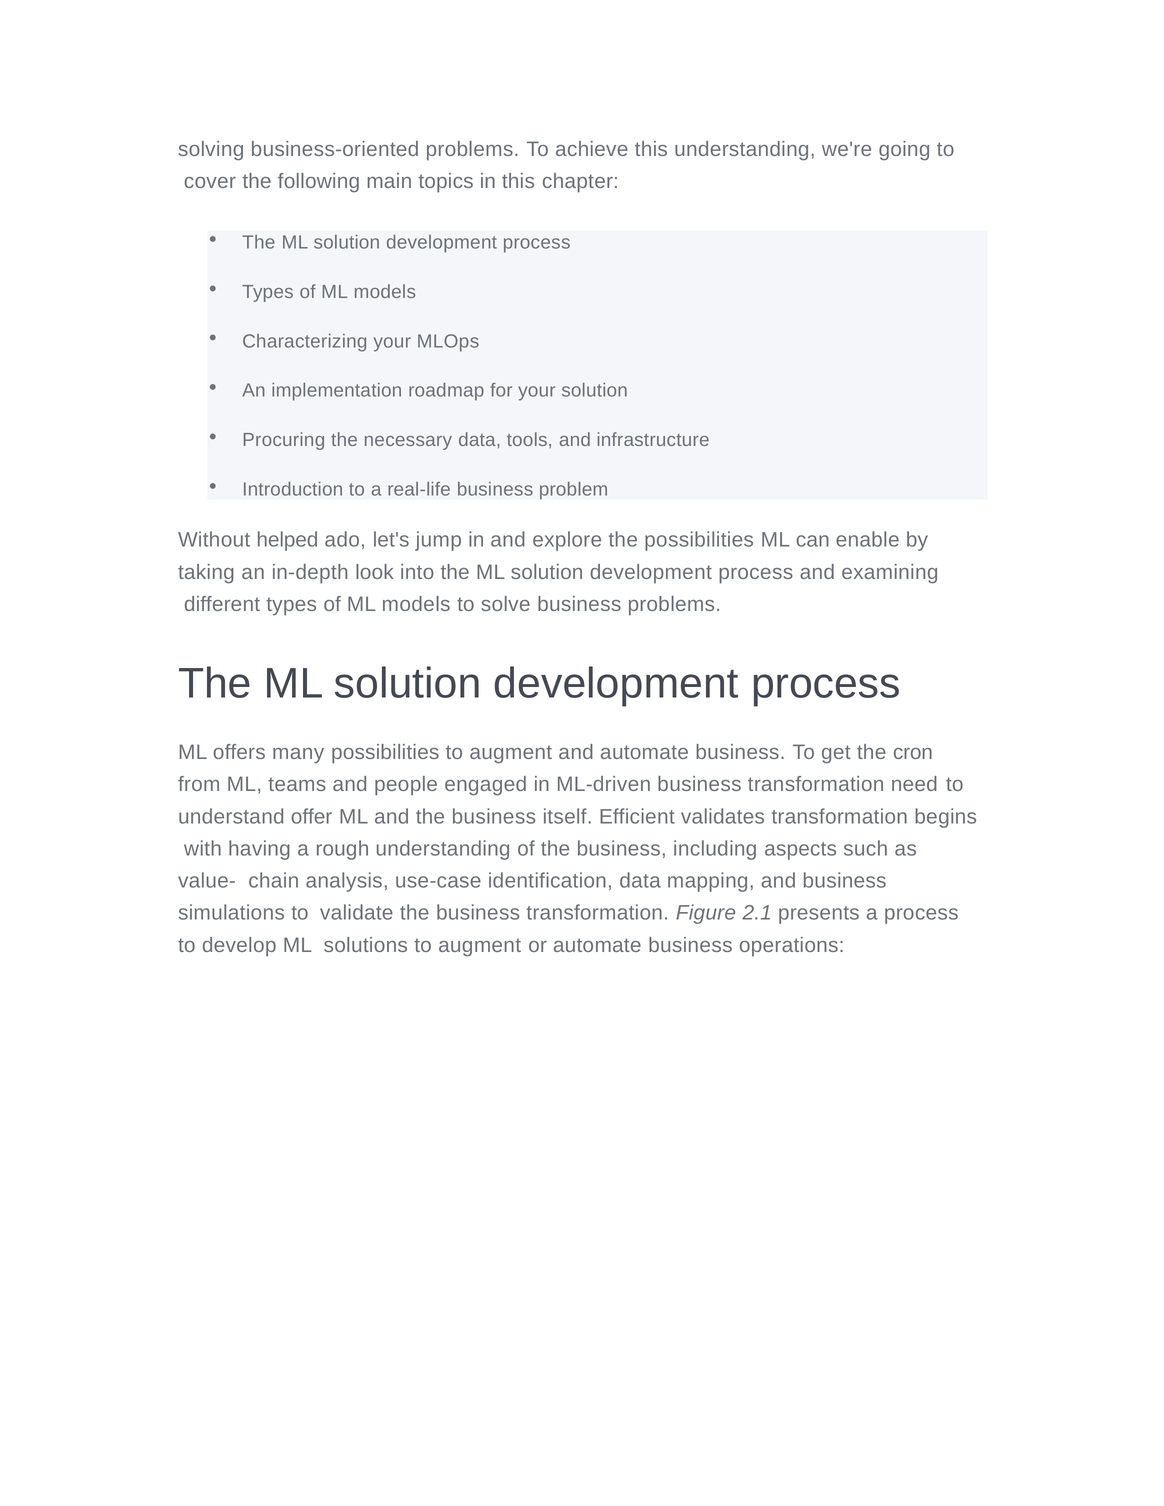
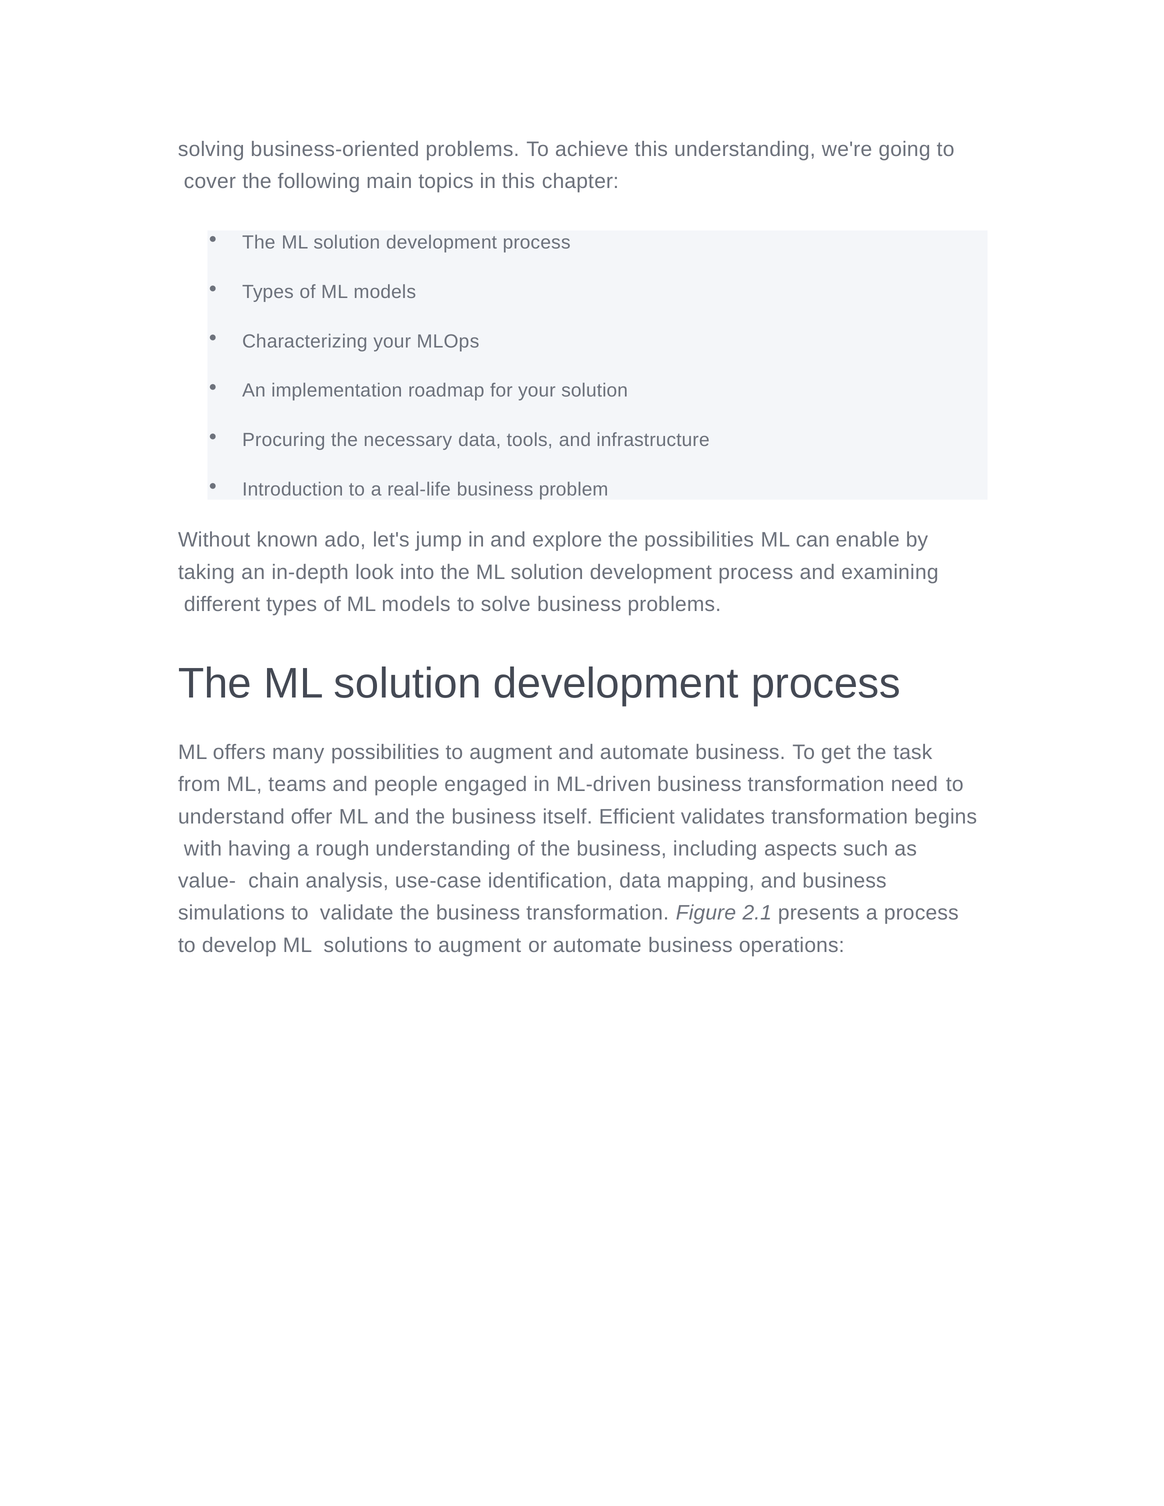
helped: helped -> known
cron: cron -> task
